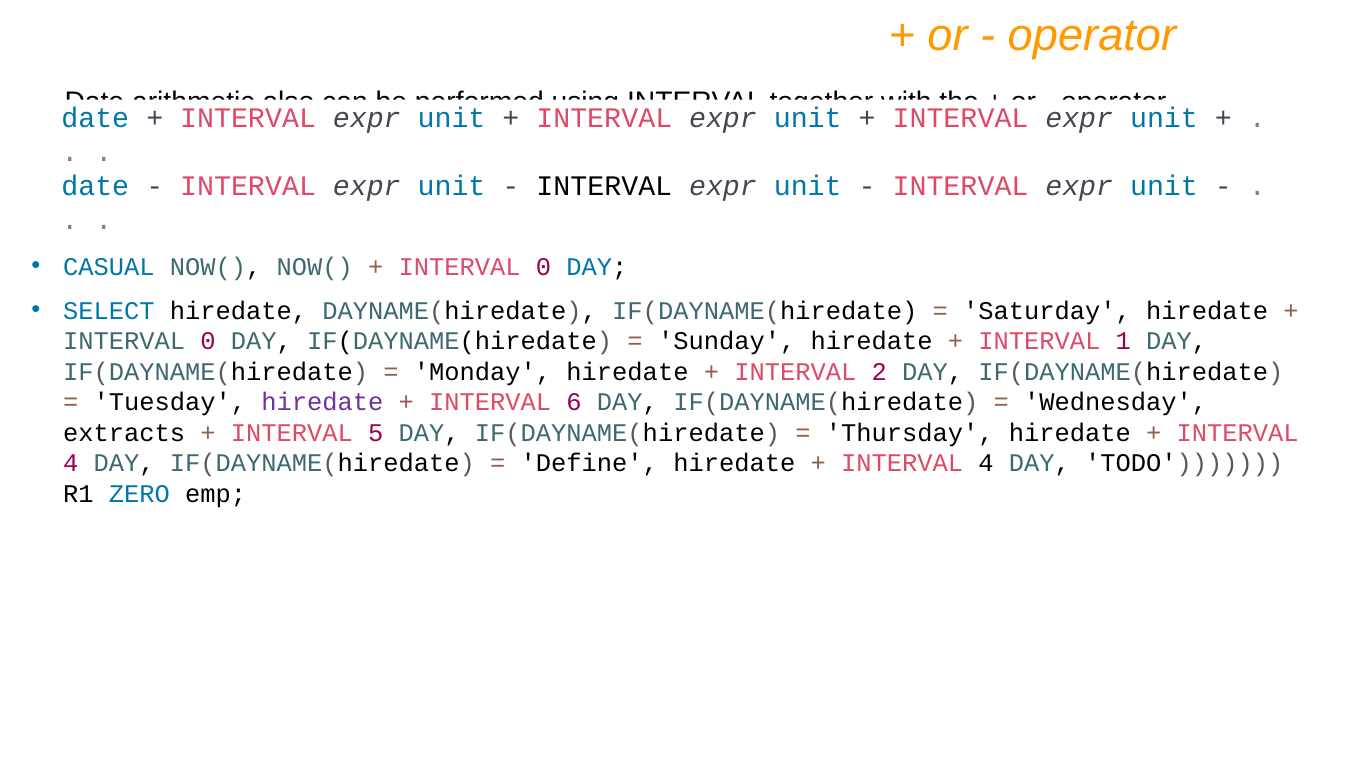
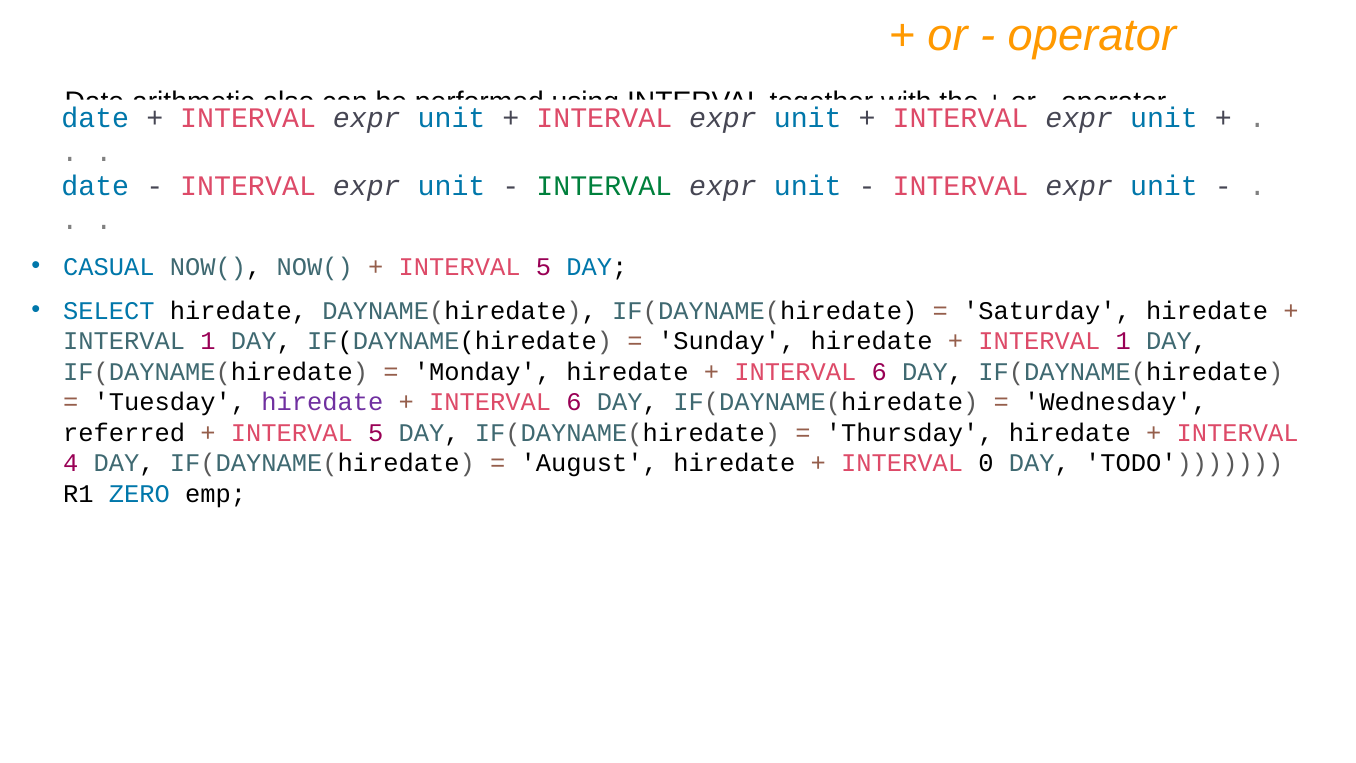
INTERVAL at (604, 186) colour: black -> green
0 at (544, 267): 0 -> 5
0 at (208, 341): 0 -> 1
2 at (879, 372): 2 -> 6
extracts: extracts -> referred
Define: Define -> August
4 at (986, 463): 4 -> 0
